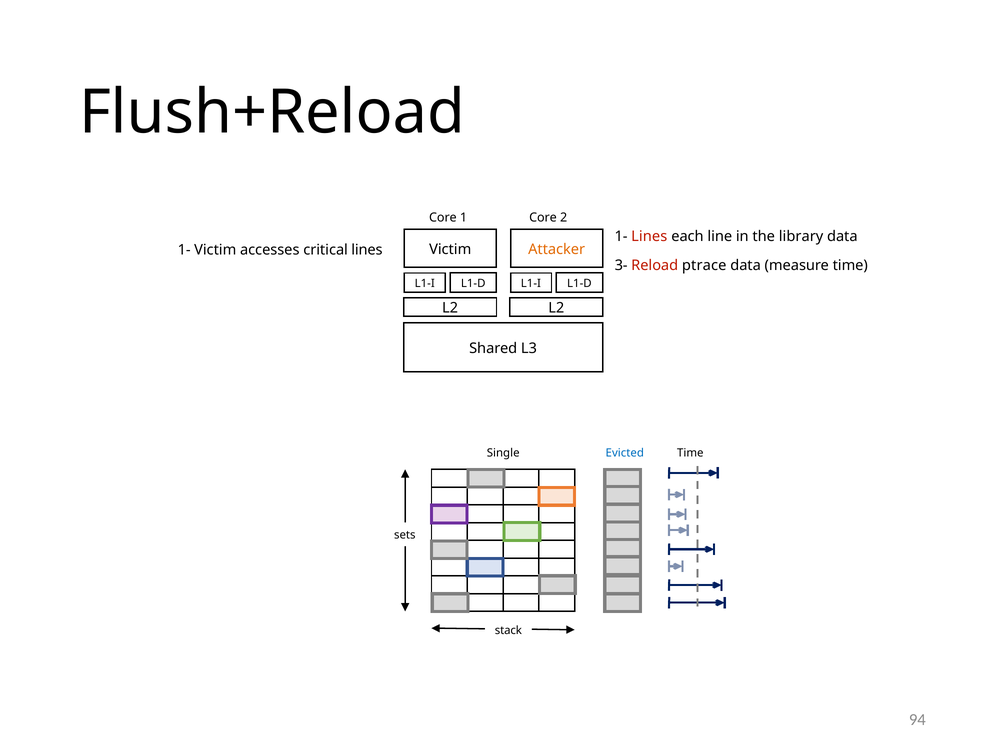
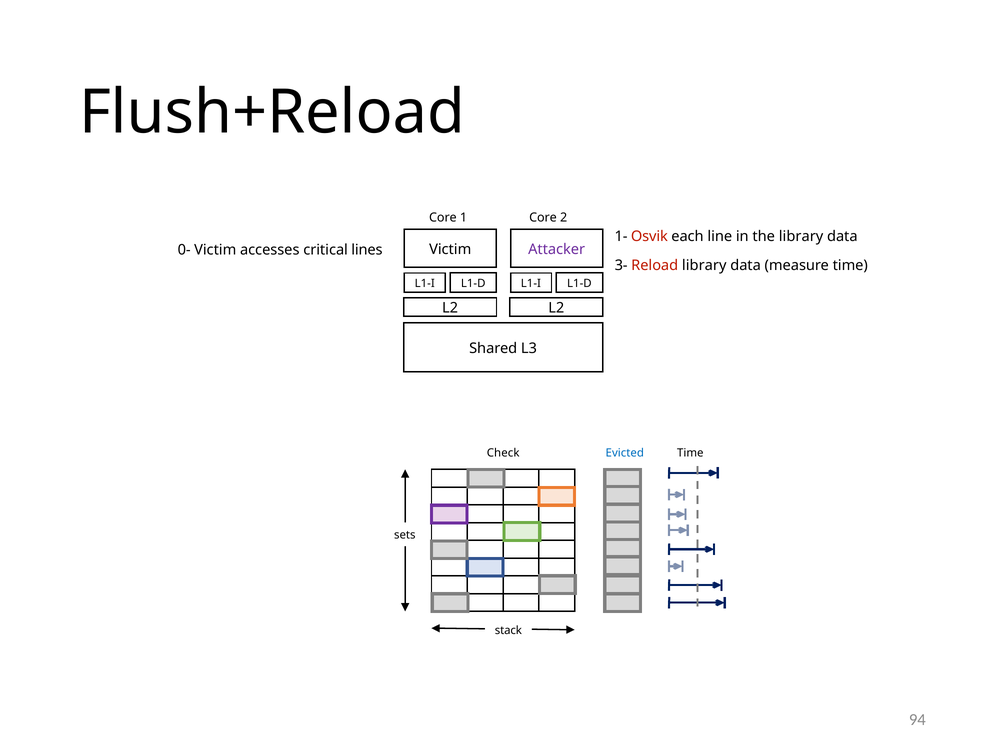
1- Lines: Lines -> Osvik
Attacker colour: orange -> purple
1- at (184, 250): 1- -> 0-
Reload ptrace: ptrace -> library
Single: Single -> Check
